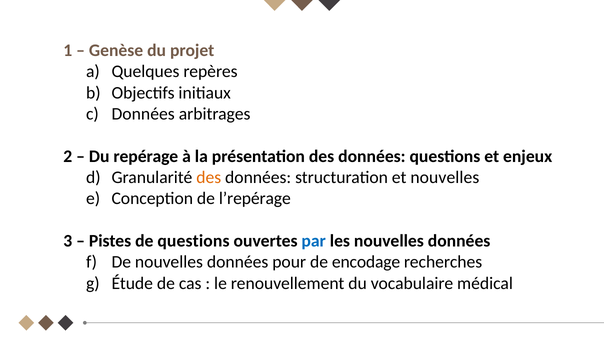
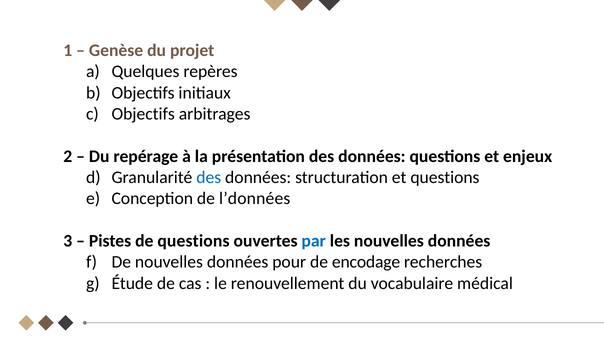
Données at (143, 114): Données -> Objectifs
des at (209, 177) colour: orange -> blue
et nouvelles: nouvelles -> questions
l’repérage: l’repérage -> l’données
